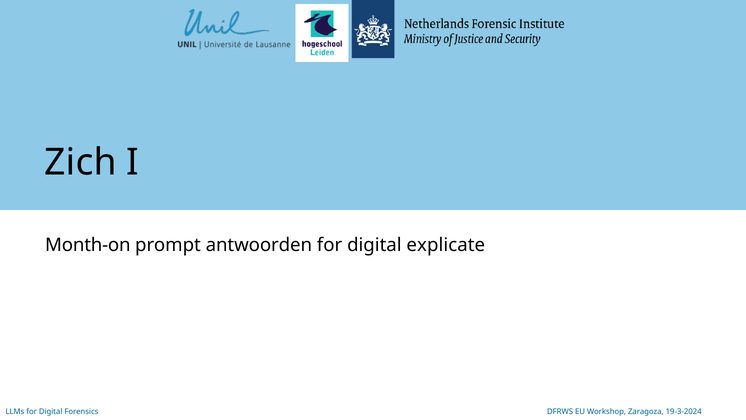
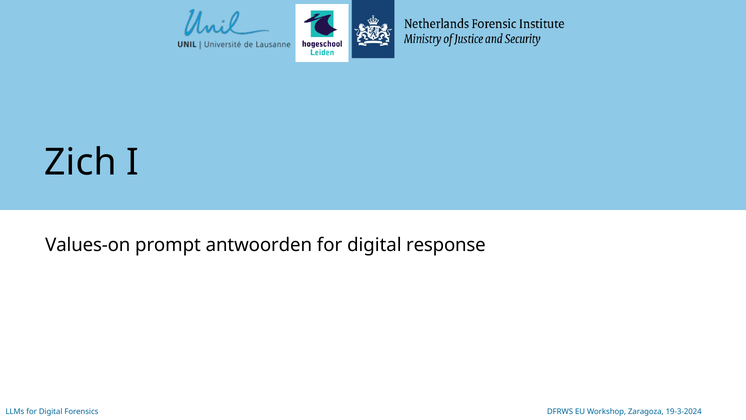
Month-on: Month-on -> Values-on
explicate: explicate -> response
